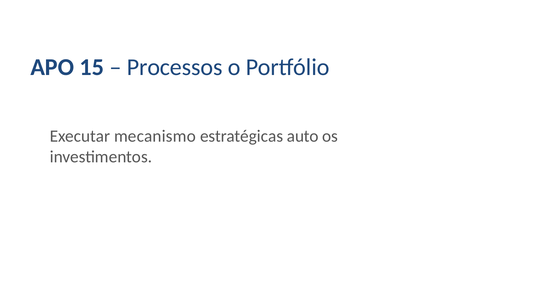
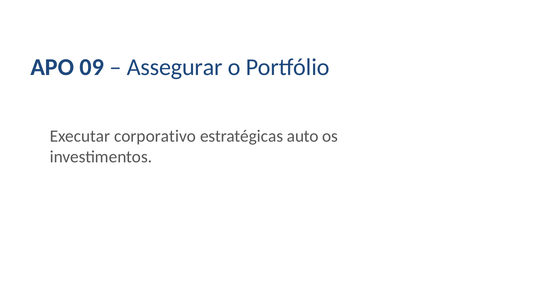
15: 15 -> 09
Processos: Processos -> Assegurar
mecanismo: mecanismo -> corporativo
